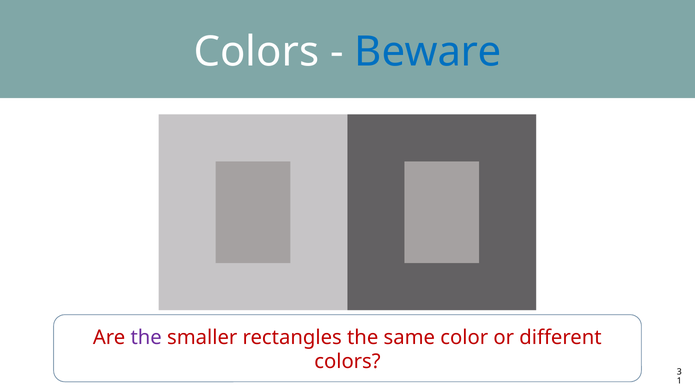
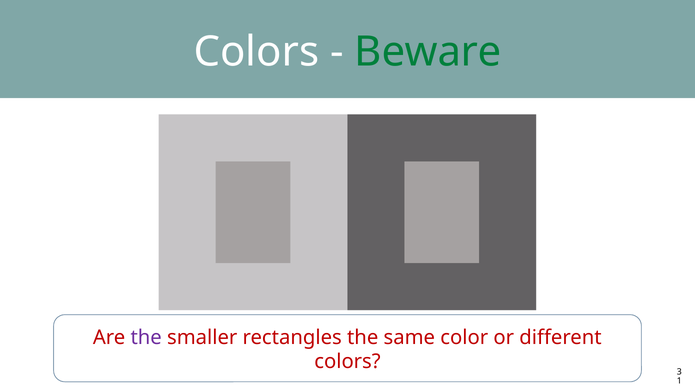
Beware colour: blue -> green
